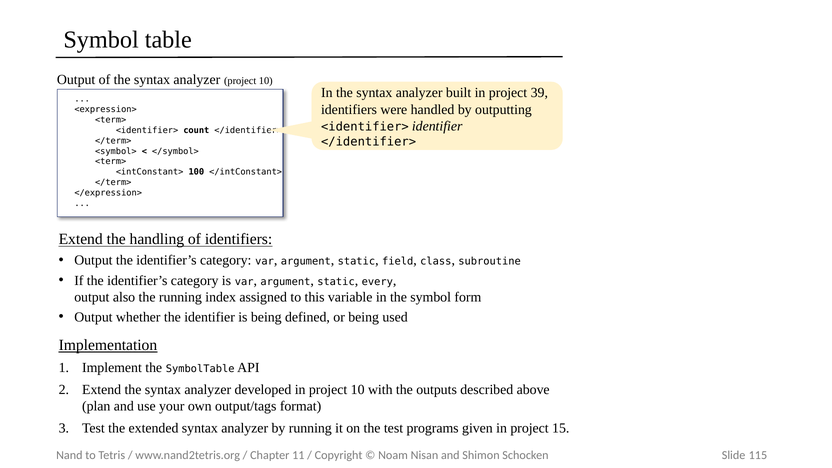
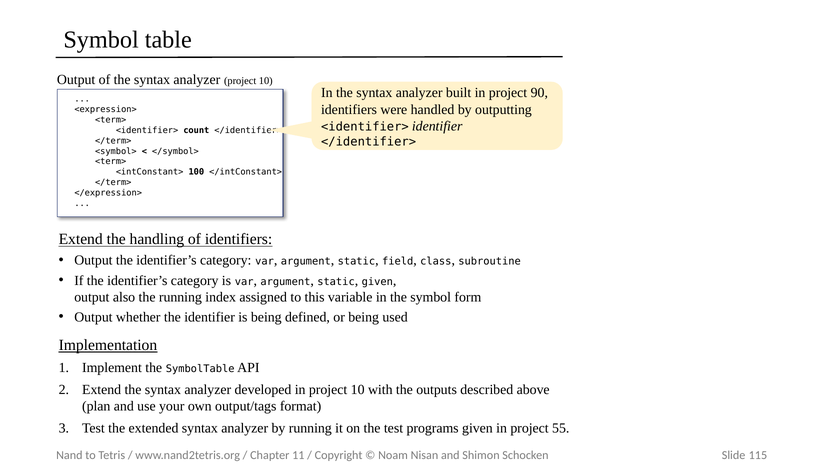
39: 39 -> 90
every at (377, 282): every -> given
15: 15 -> 55
